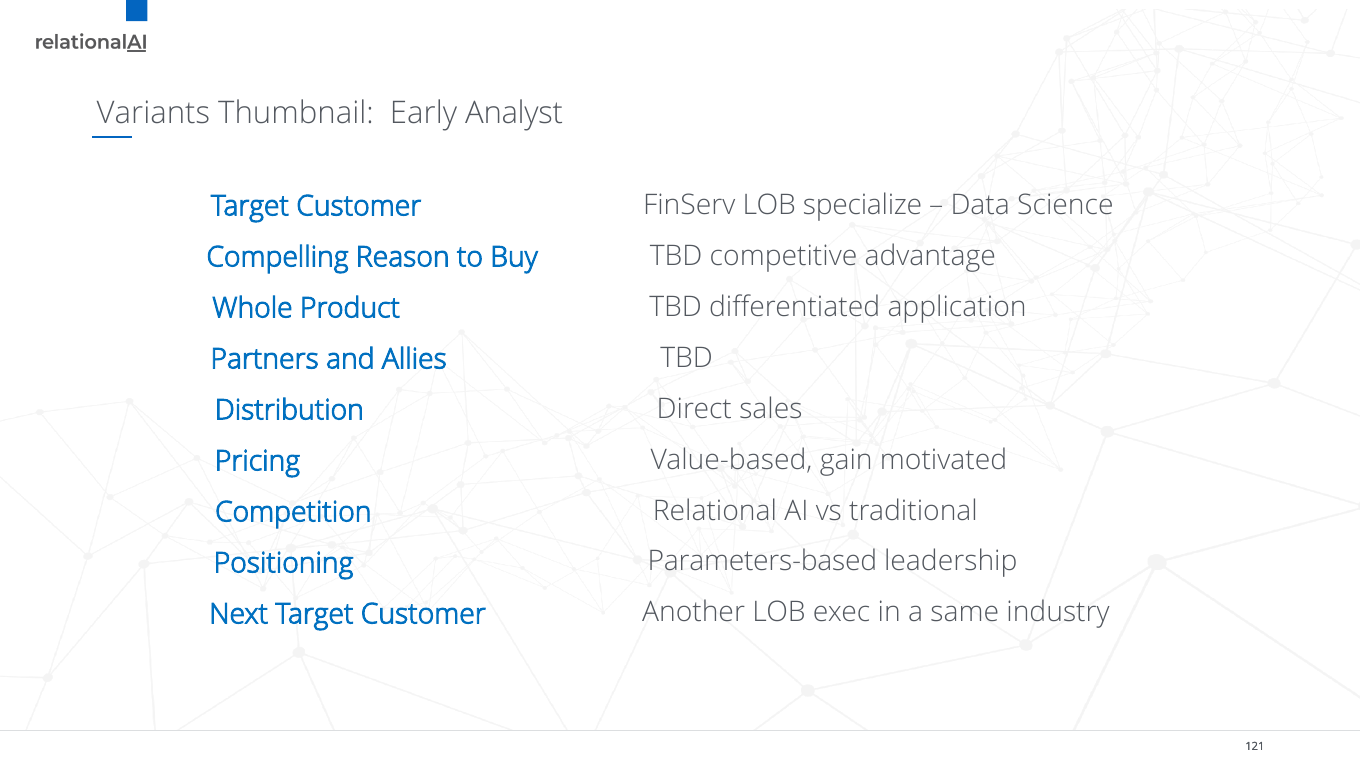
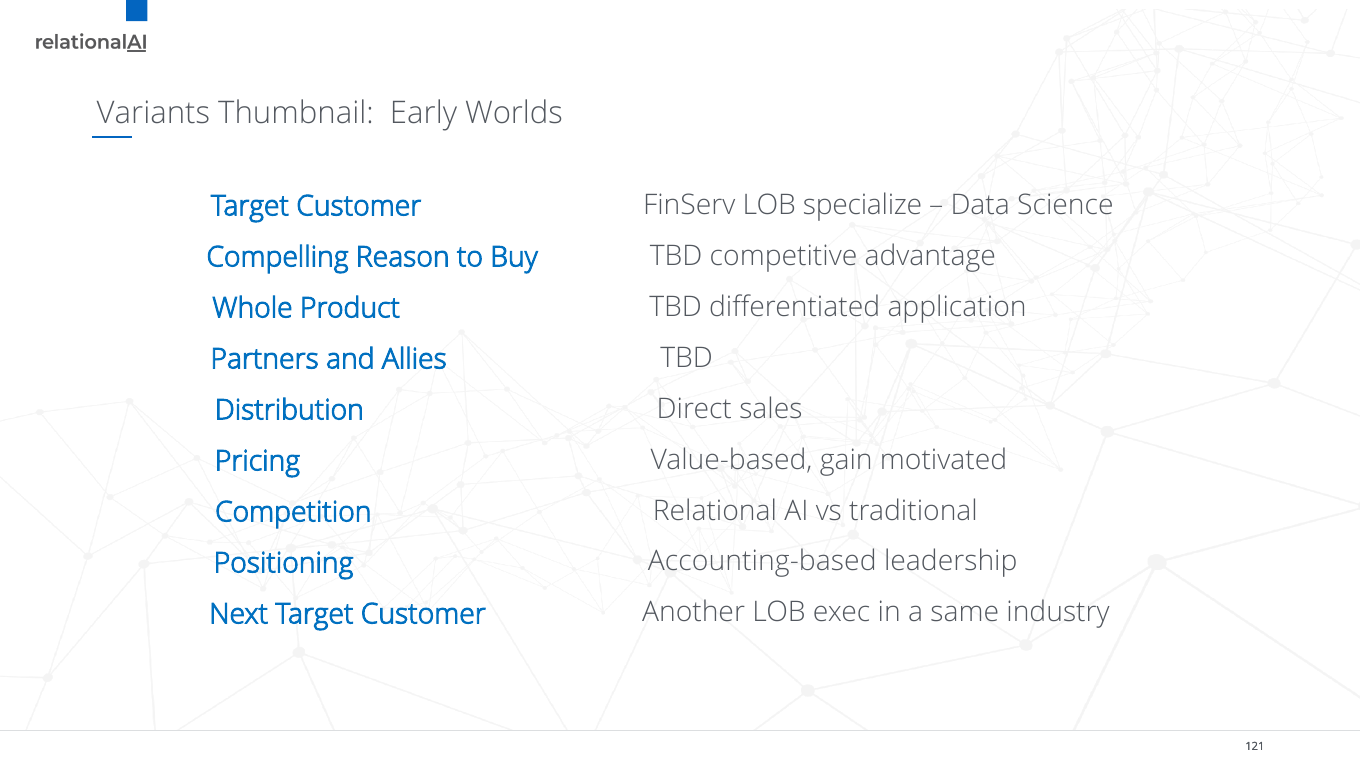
Analyst: Analyst -> Worlds
Parameters-based: Parameters-based -> Accounting-based
